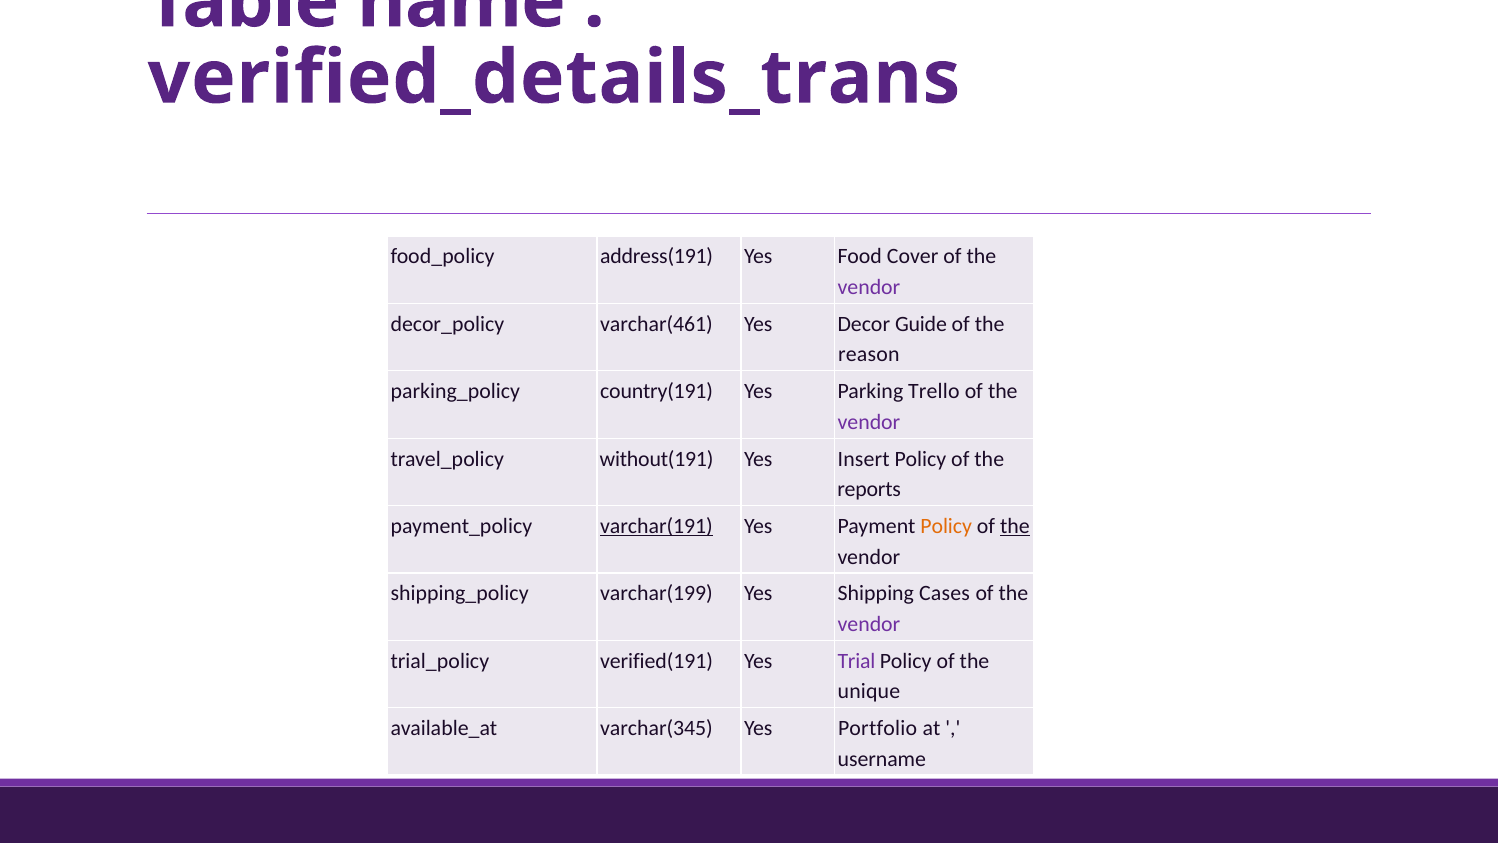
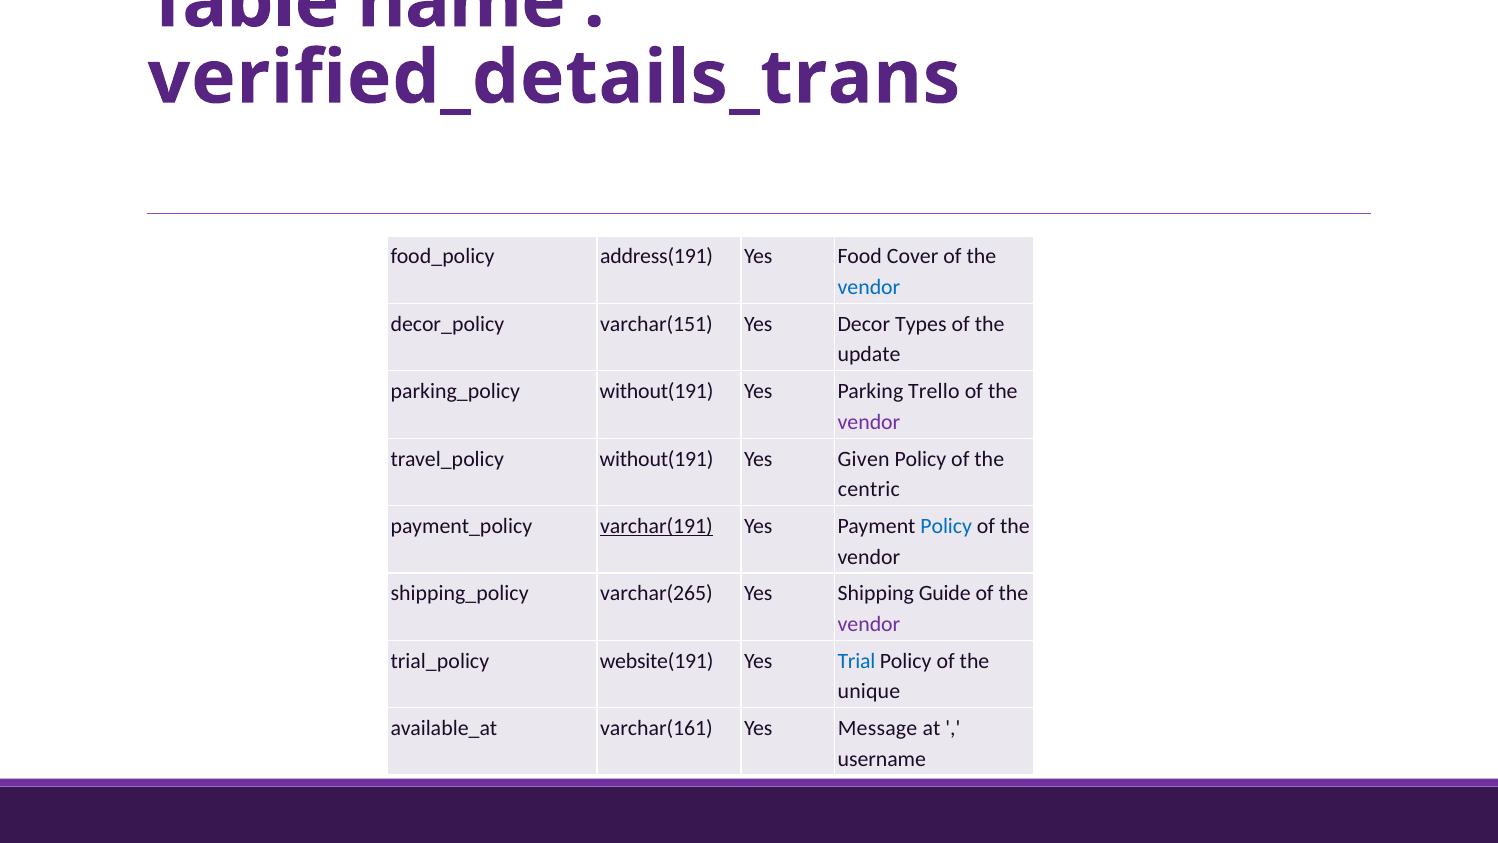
vendor at (869, 287) colour: purple -> blue
varchar(461: varchar(461 -> varchar(151
Guide: Guide -> Types
reason: reason -> update
country(191 at (657, 391): country(191 -> without(191
Insert: Insert -> Given
reports: reports -> centric
Policy at (946, 526) colour: orange -> blue
the at (1015, 526) underline: present -> none
varchar(199: varchar(199 -> varchar(265
Cases: Cases -> Guide
verified(191: verified(191 -> website(191
Trial colour: purple -> blue
varchar(345: varchar(345 -> varchar(161
Portfolio: Portfolio -> Message
